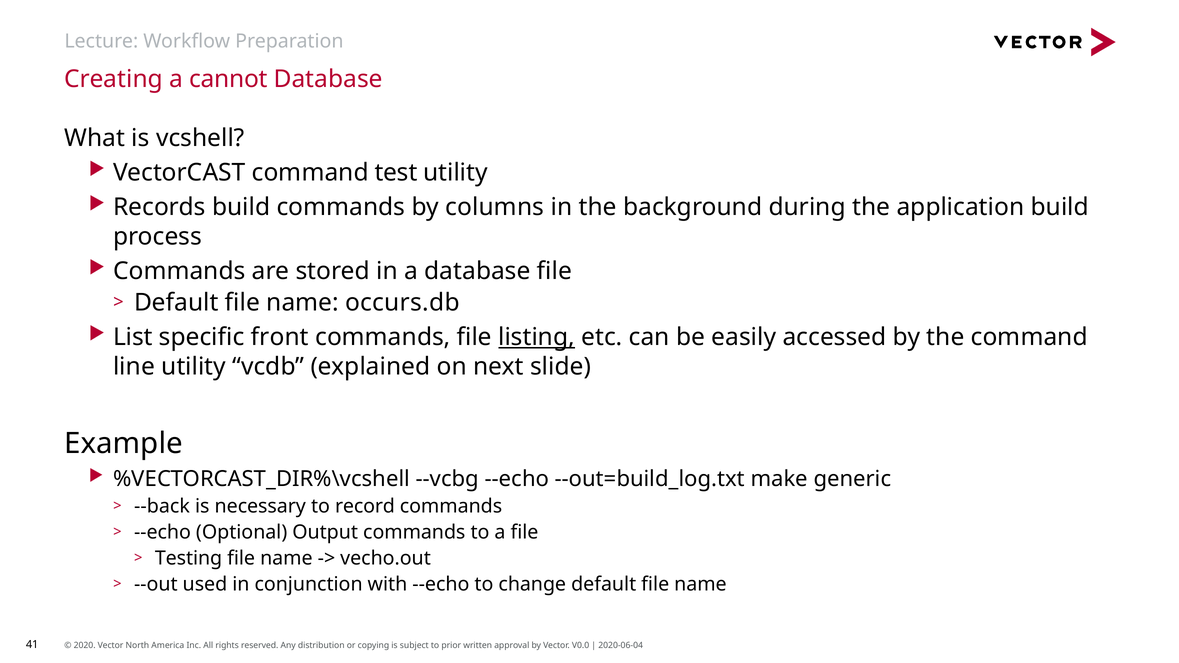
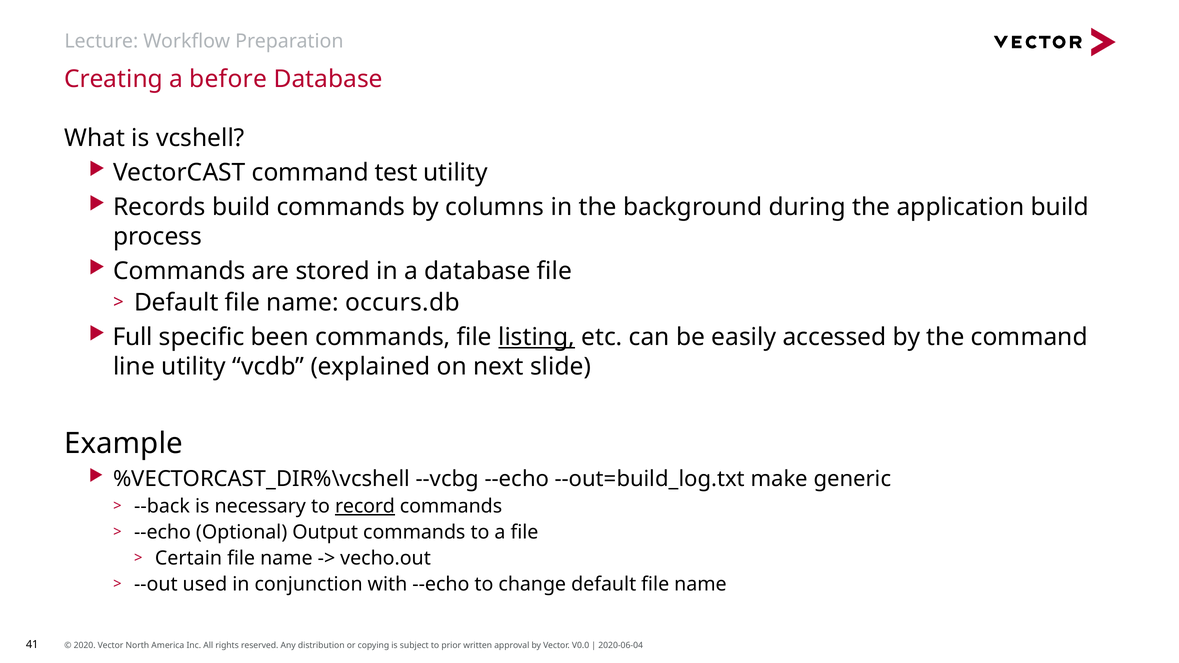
cannot: cannot -> before
List: List -> Full
front: front -> been
record underline: none -> present
Testing: Testing -> Certain
